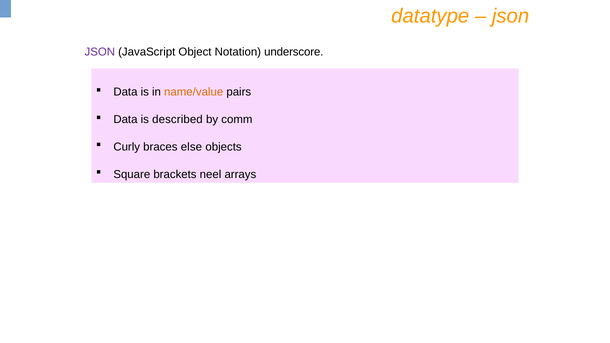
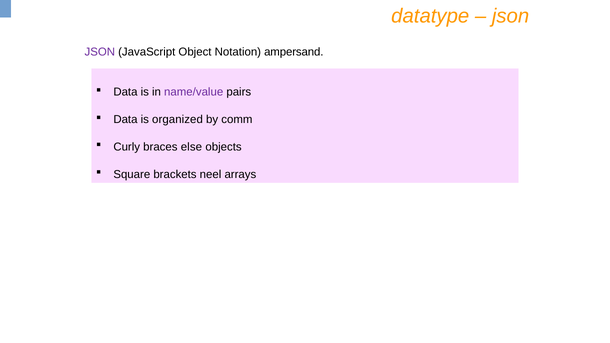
underscore: underscore -> ampersand
name/value colour: orange -> purple
described: described -> organized
